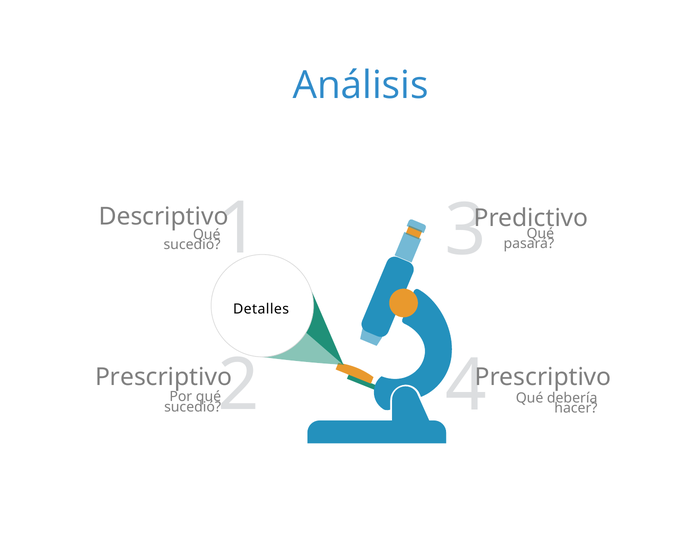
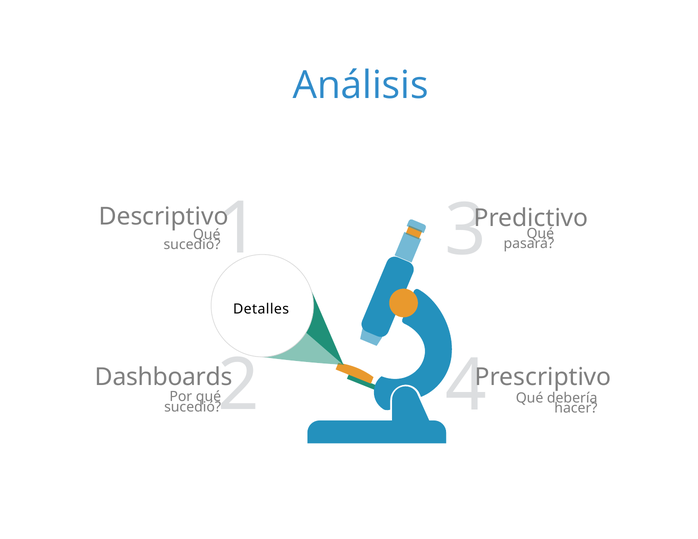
Prescriptivo at (164, 377): Prescriptivo -> Dashboards
